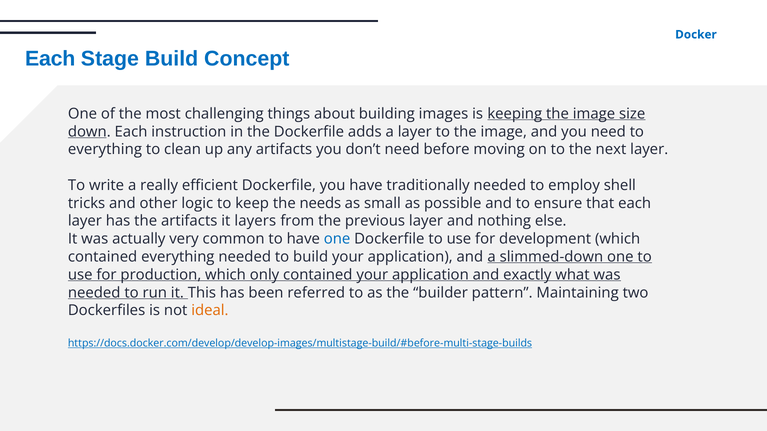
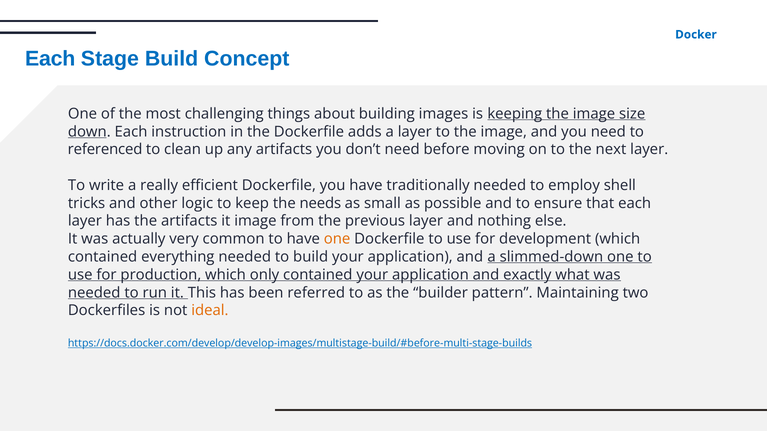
everything at (105, 150): everything -> referenced
it layers: layers -> image
one at (337, 239) colour: blue -> orange
